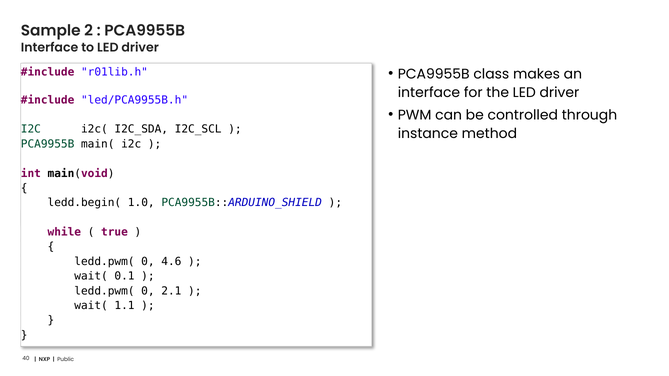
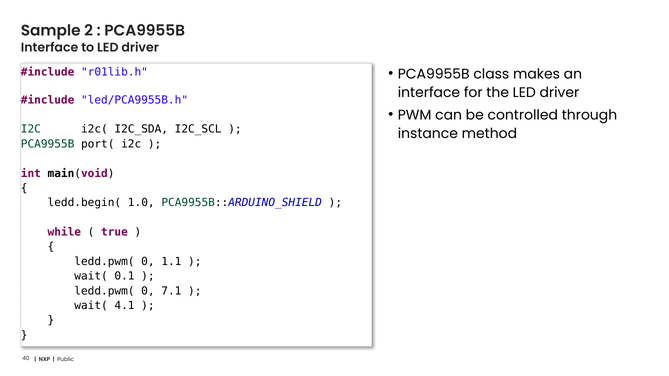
main(: main( -> port(
4.6: 4.6 -> 1.1
2.1: 2.1 -> 7.1
1.1: 1.1 -> 4.1
